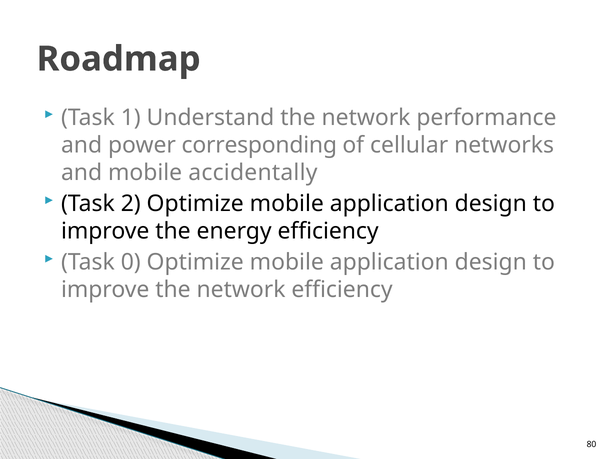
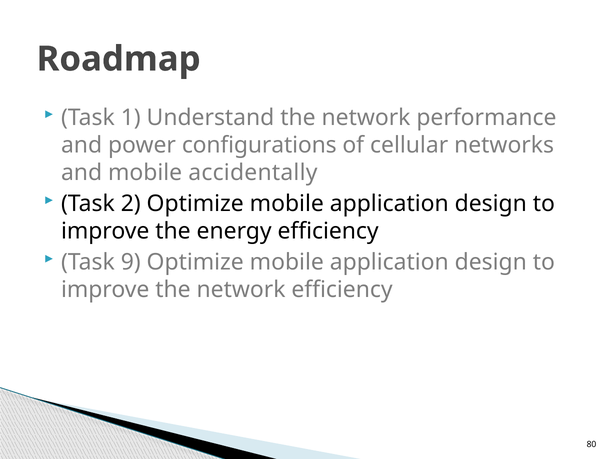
corresponding: corresponding -> configurations
0: 0 -> 9
